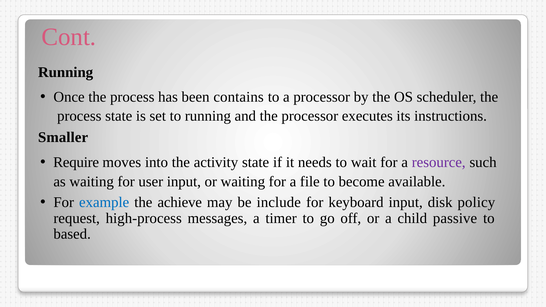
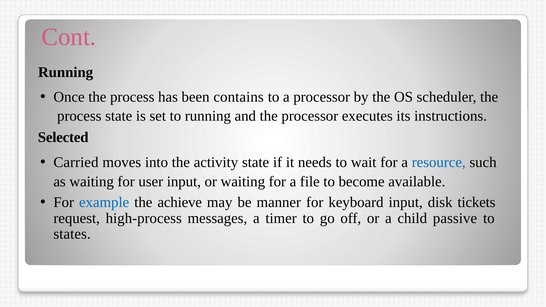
Smaller: Smaller -> Selected
Require: Require -> Carried
resource colour: purple -> blue
include: include -> manner
policy: policy -> tickets
based: based -> states
